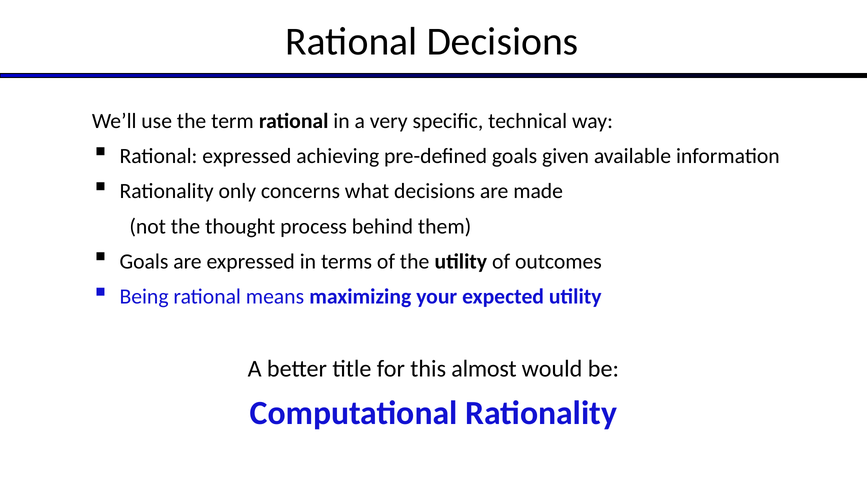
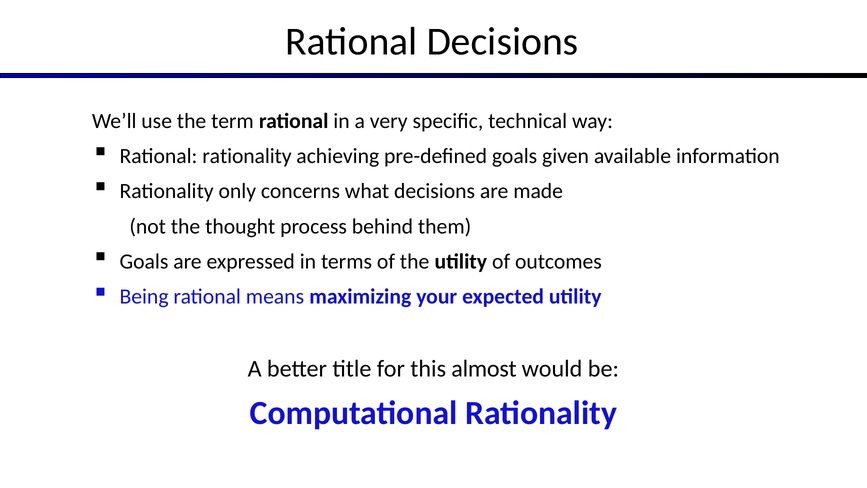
Rational expressed: expressed -> rationality
